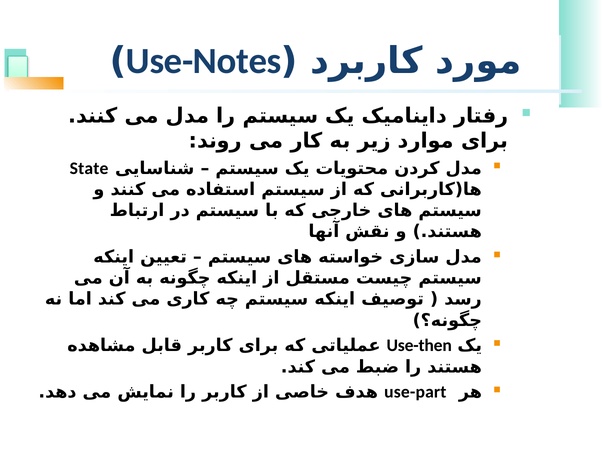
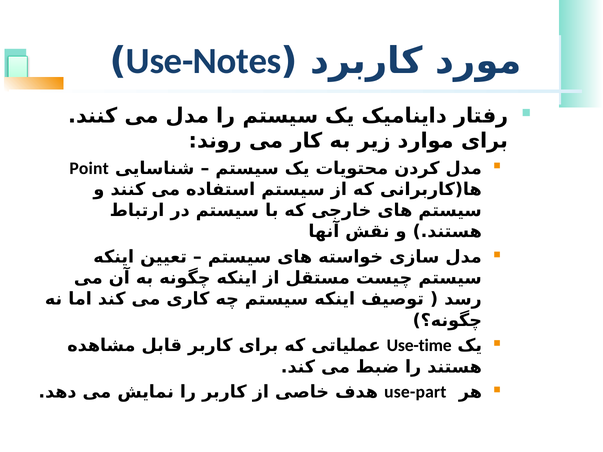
State: State -> Point
Use-then: Use-then -> Use-time
